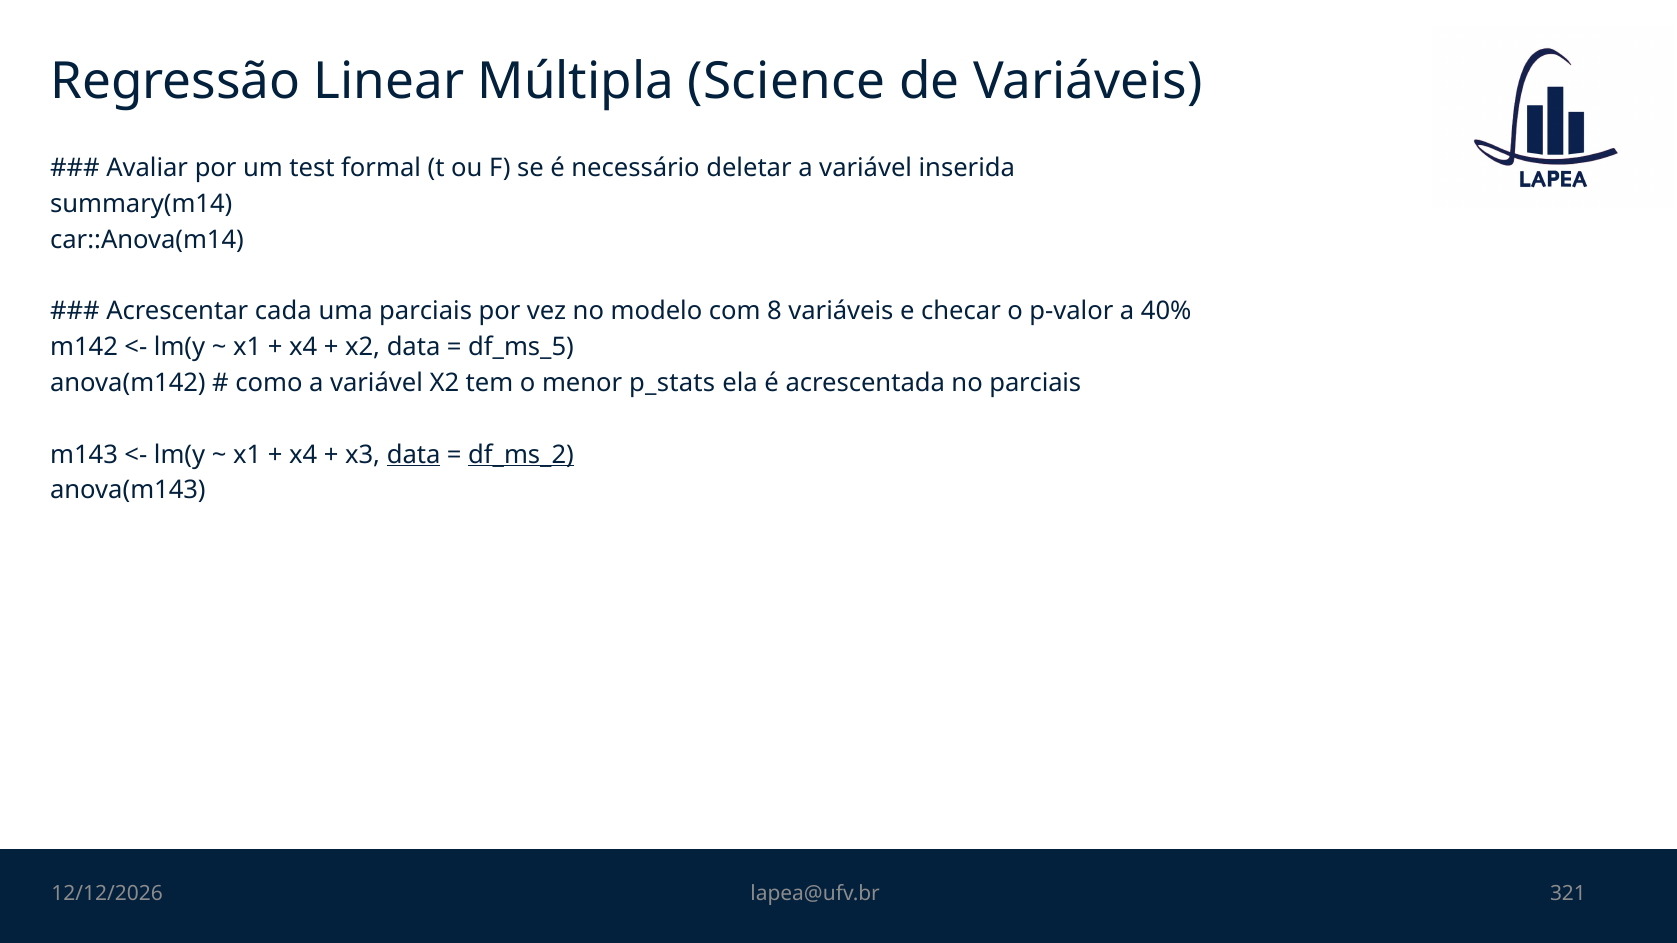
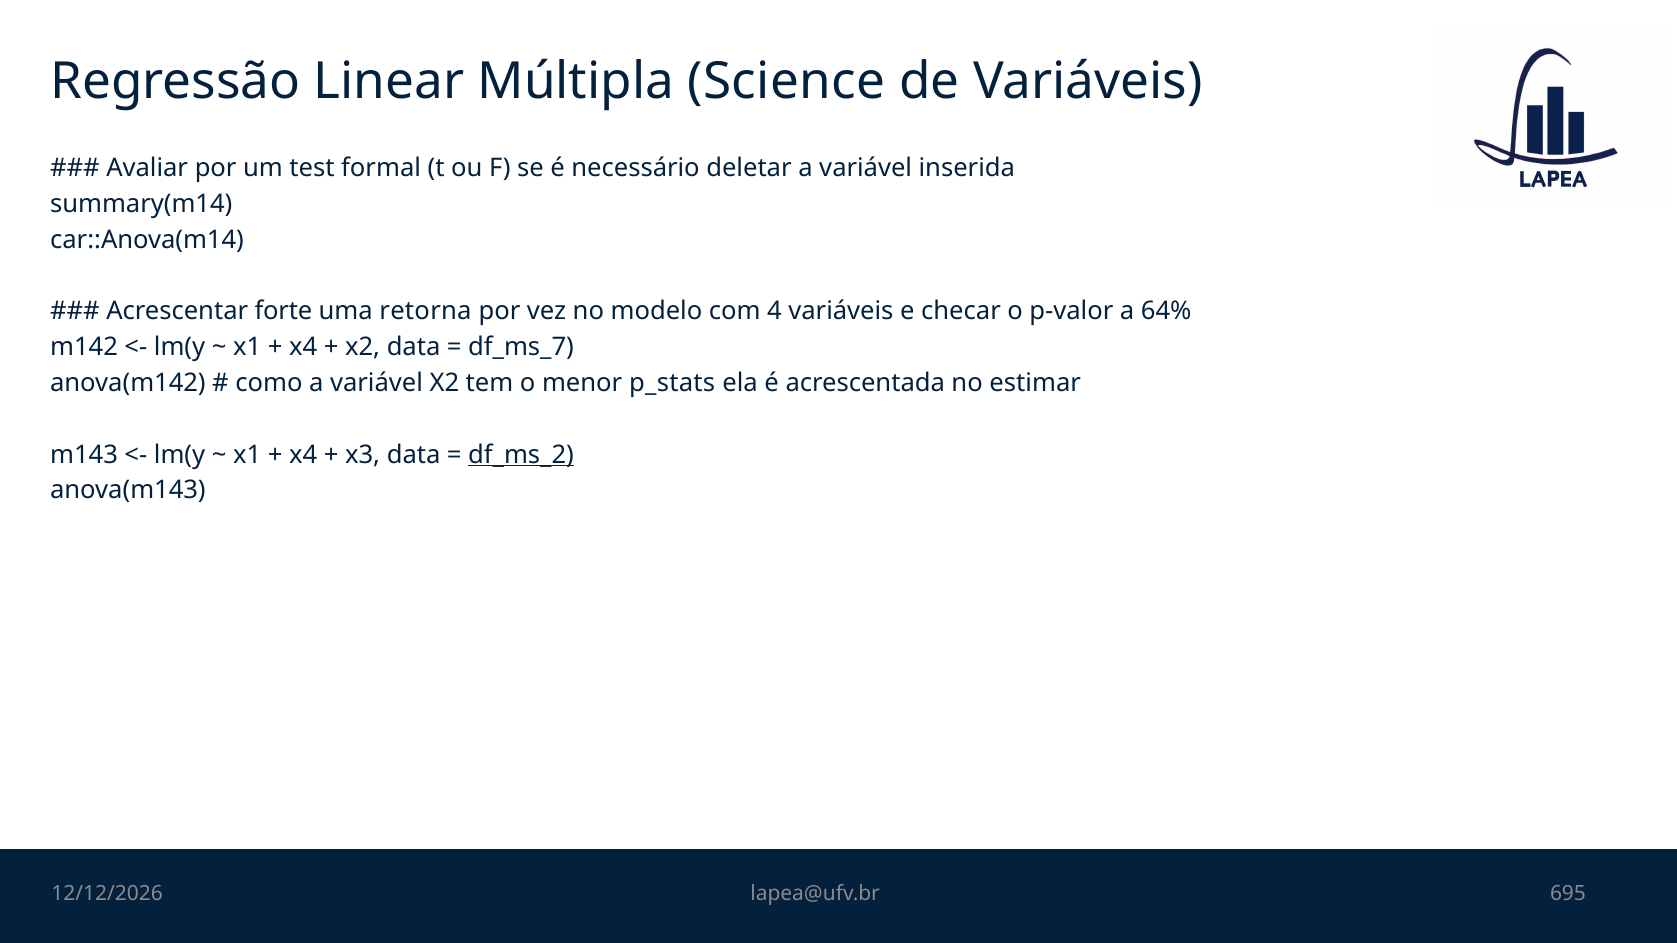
cada: cada -> forte
uma parciais: parciais -> retorna
8: 8 -> 4
40%: 40% -> 64%
df_ms_5: df_ms_5 -> df_ms_7
no parciais: parciais -> estimar
data at (414, 455) underline: present -> none
321: 321 -> 695
